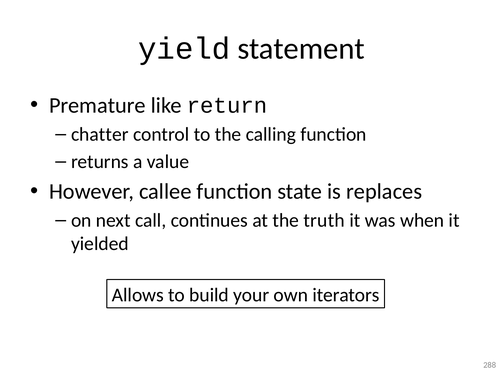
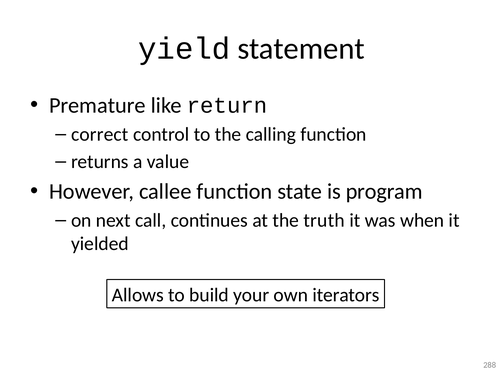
chatter: chatter -> correct
replaces: replaces -> program
